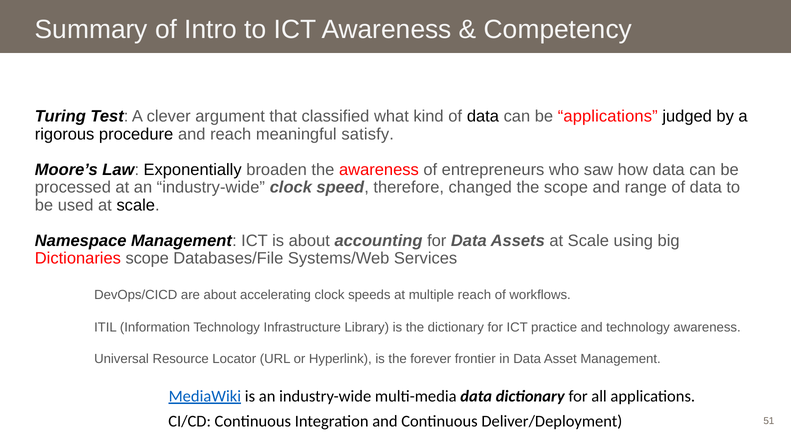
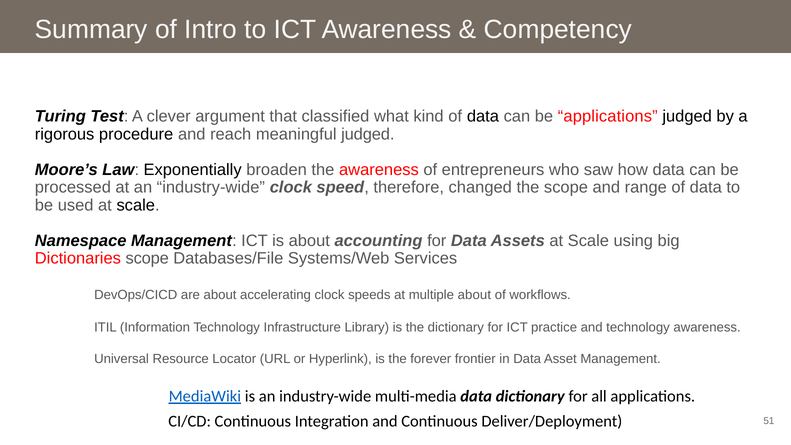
meaningful satisfy: satisfy -> judged
multiple reach: reach -> about
